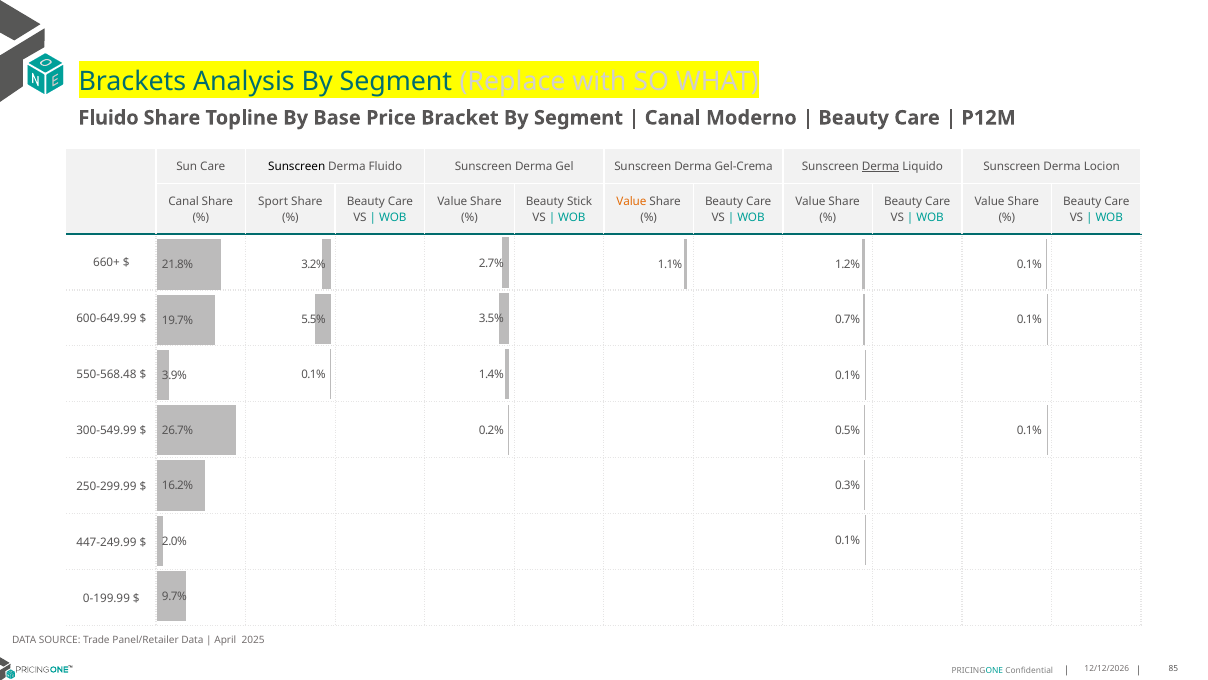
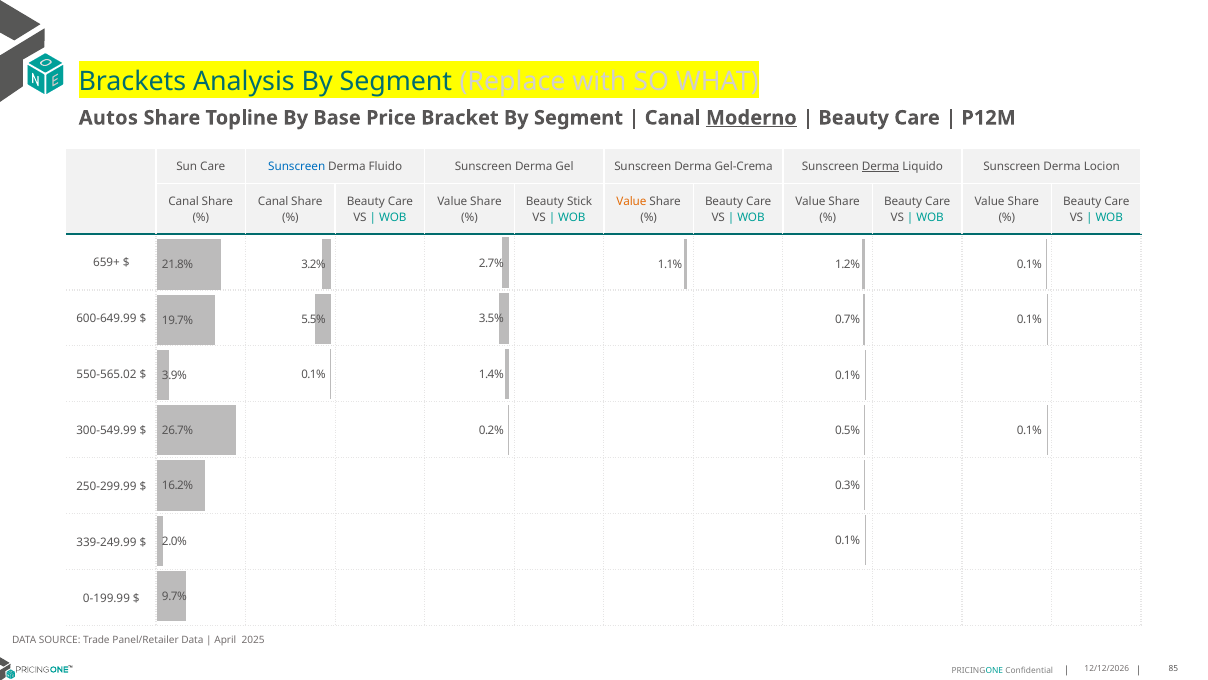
Fluido at (109, 118): Fluido -> Autos
Moderno underline: none -> present
Sunscreen at (297, 166) colour: black -> blue
Sport at (273, 201): Sport -> Canal
660+: 660+ -> 659+
550-568.48: 550-568.48 -> 550-565.02
447-249.99: 447-249.99 -> 339-249.99
